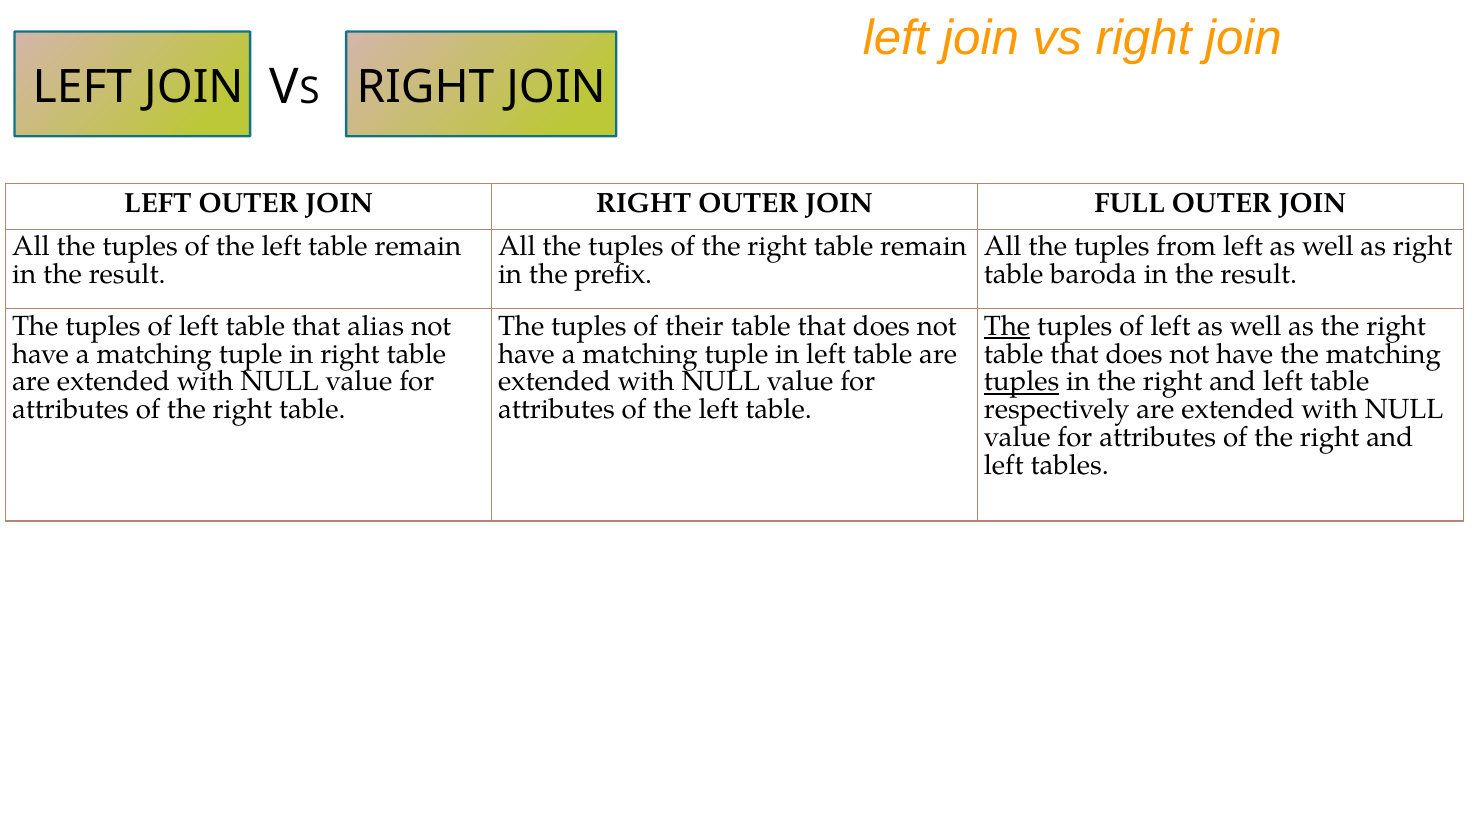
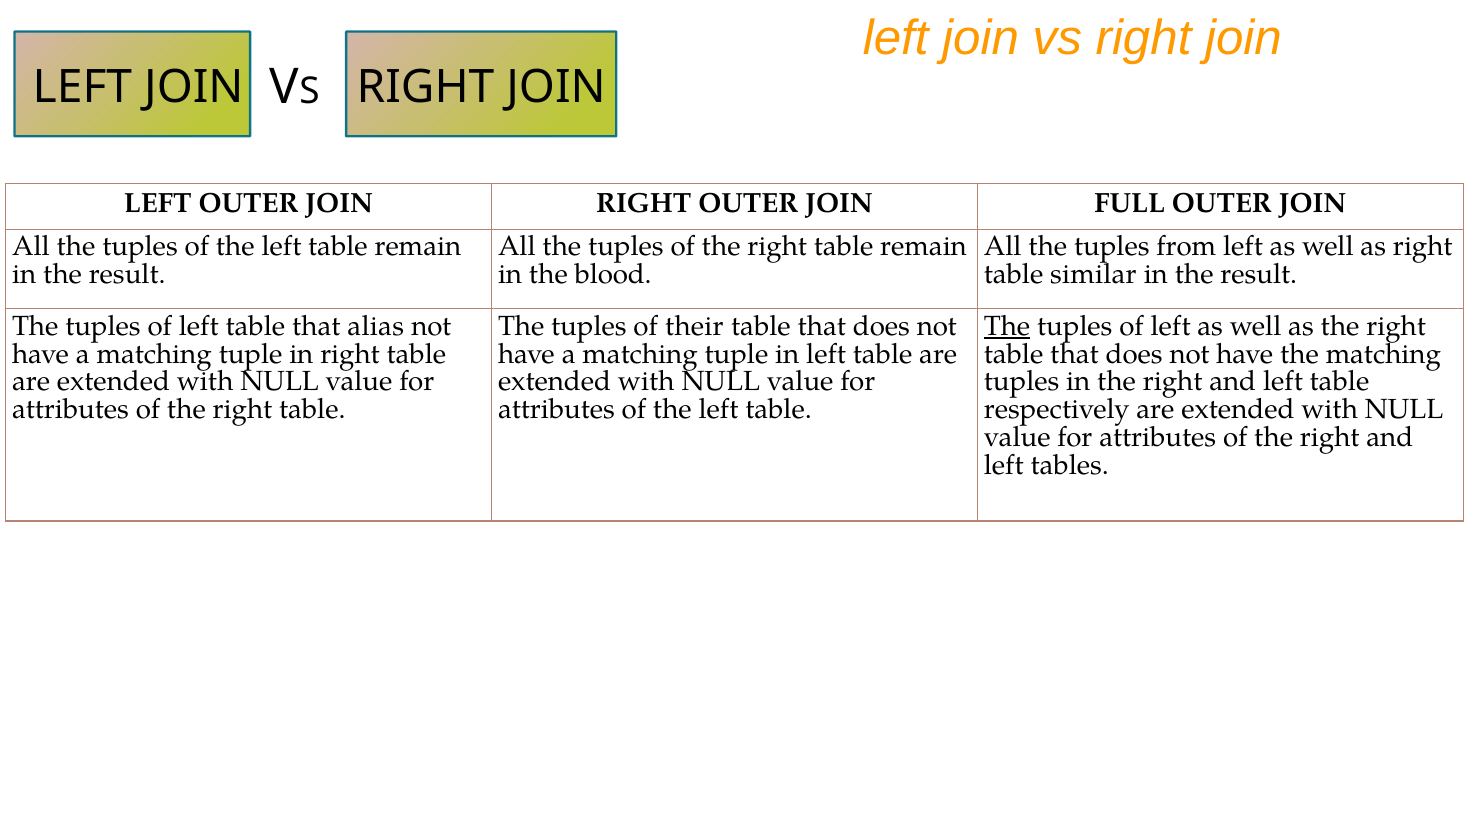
prefix: prefix -> blood
baroda: baroda -> similar
tuples at (1022, 382) underline: present -> none
